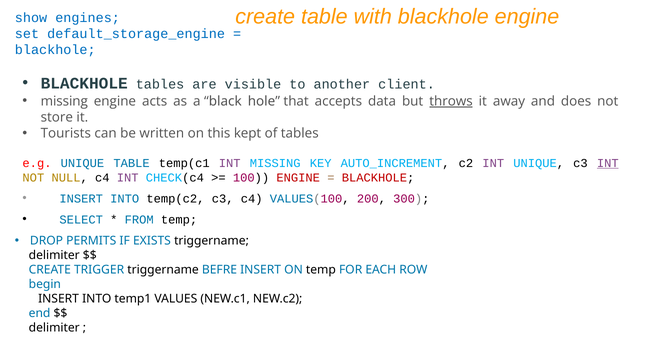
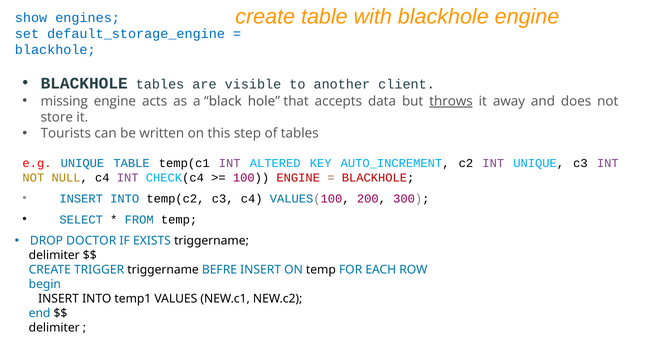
kept: kept -> step
INT MISSING: MISSING -> ALTERED
INT at (608, 163) underline: present -> none
PERMITS: PERMITS -> DOCTOR
